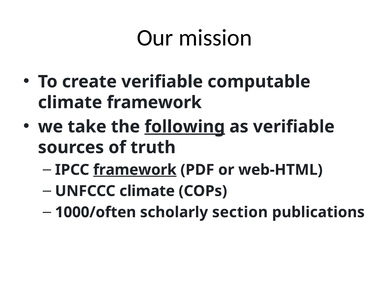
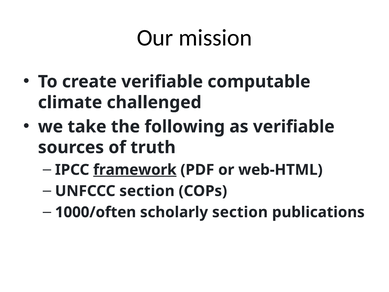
climate framework: framework -> challenged
following underline: present -> none
UNFCCC climate: climate -> section
